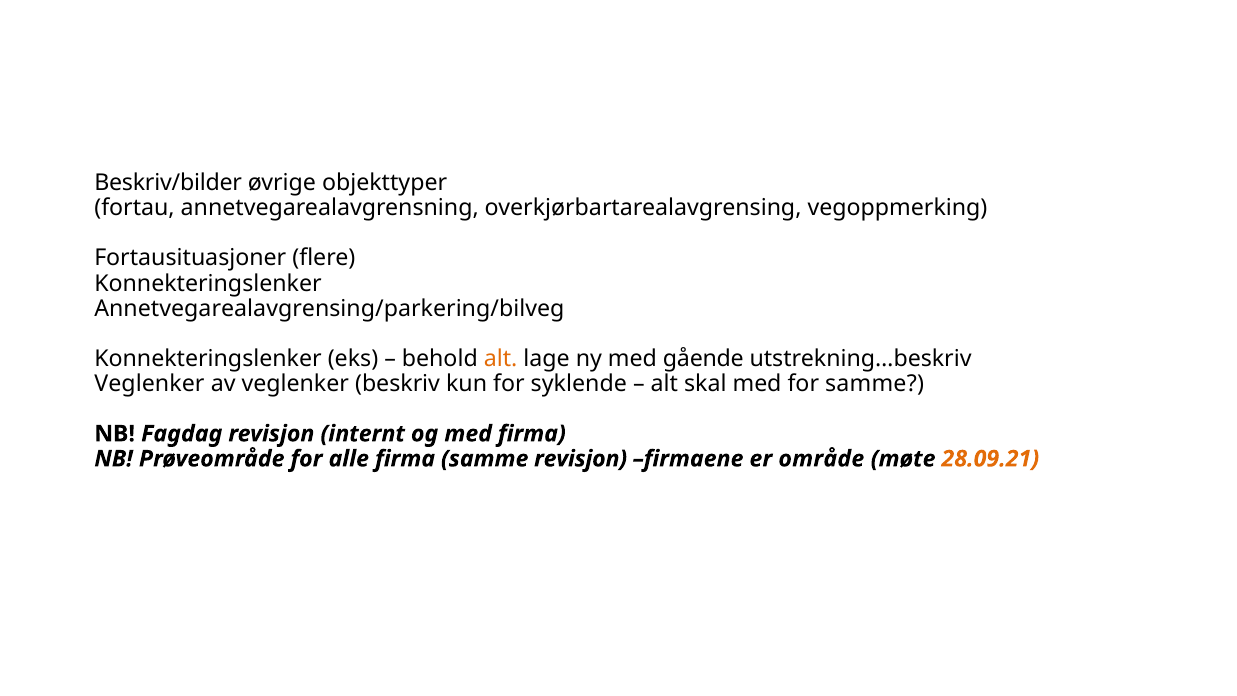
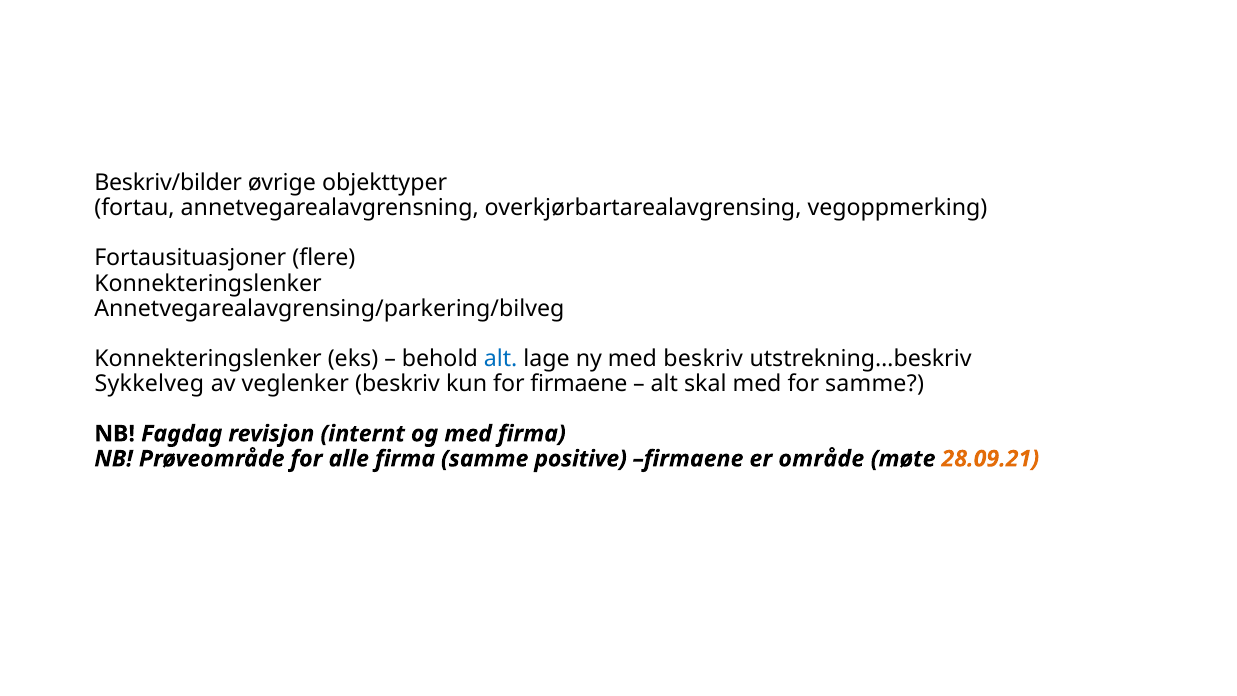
alt at (501, 358) colour: orange -> blue
med gående: gående -> beskriv
Veglenker at (149, 384): Veglenker -> Sykkelveg
for syklende: syklende -> firmaene
samme revisjon: revisjon -> positive
